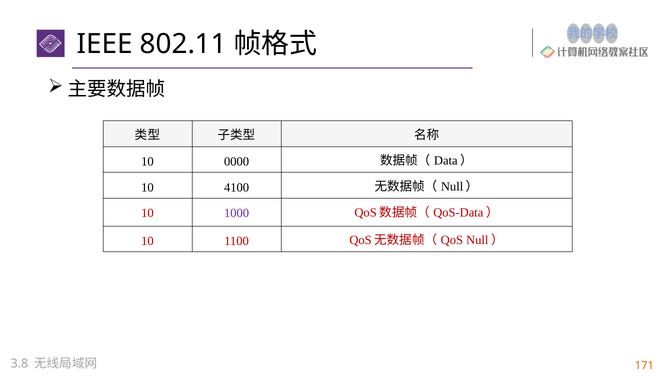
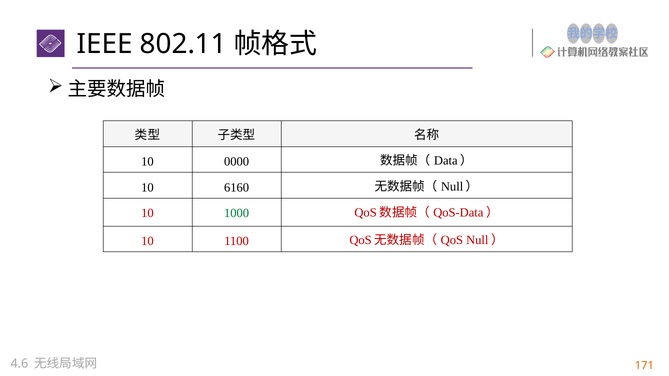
4100: 4100 -> 6160
1000 colour: purple -> green
3.8: 3.8 -> 4.6
